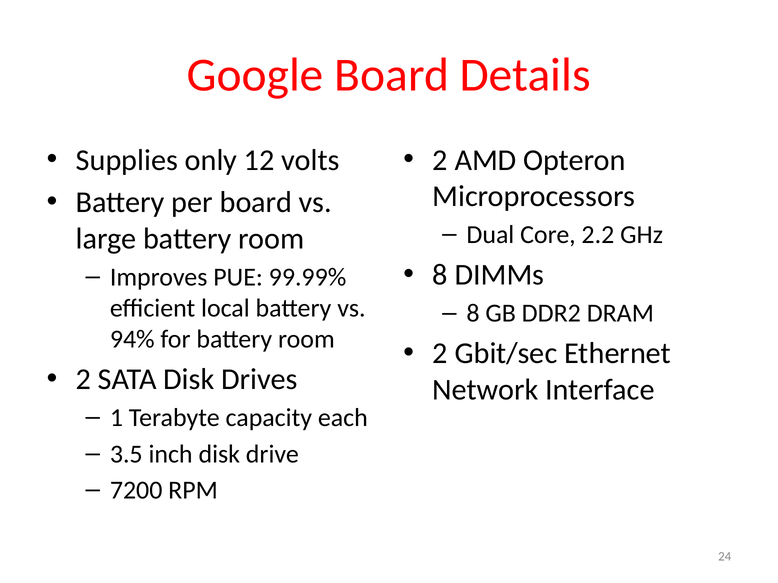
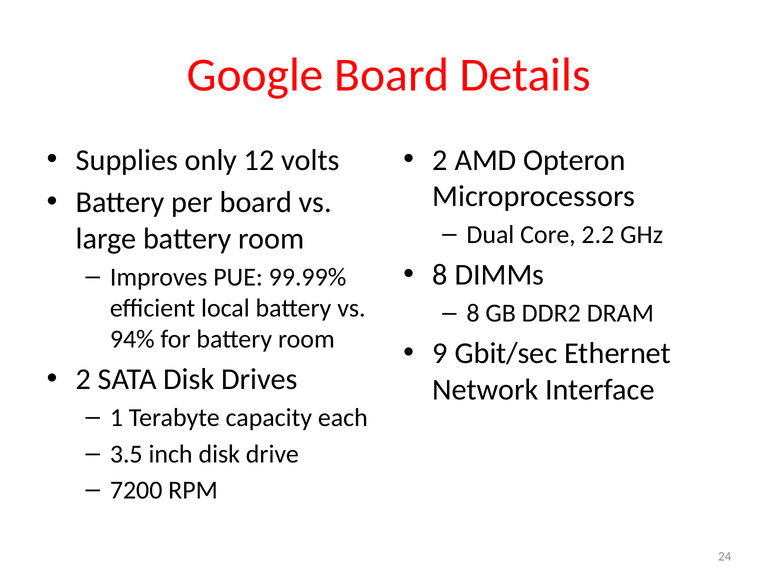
2 at (440, 354): 2 -> 9
